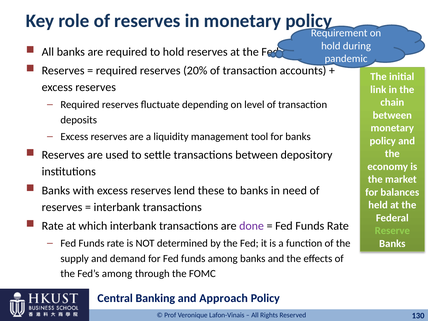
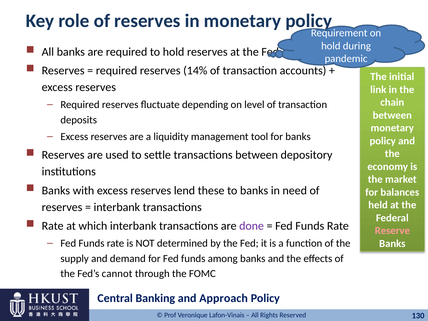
20%: 20% -> 14%
Reserve colour: light green -> pink
Fed’s among: among -> cannot
